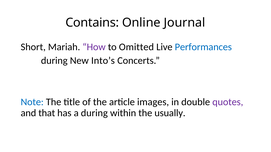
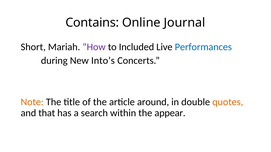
Omitted: Omitted -> Included
Note colour: blue -> orange
images: images -> around
quotes colour: purple -> orange
a during: during -> search
usually: usually -> appear
